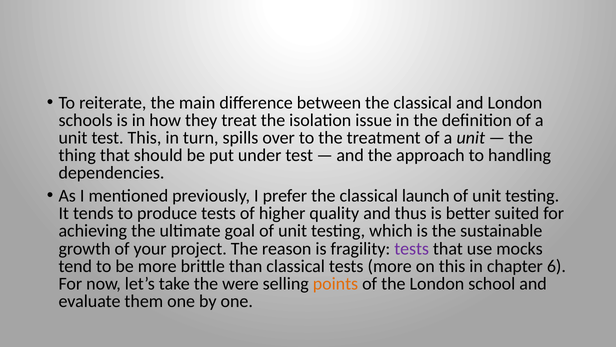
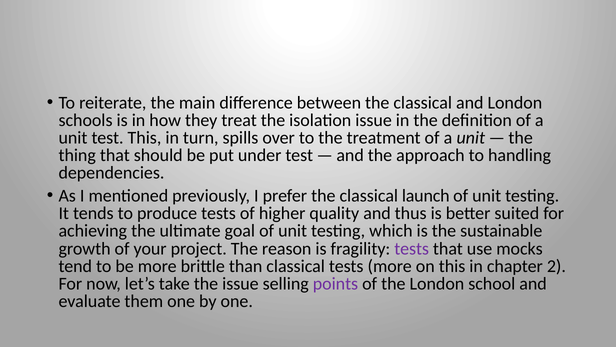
6: 6 -> 2
the were: were -> issue
points colour: orange -> purple
